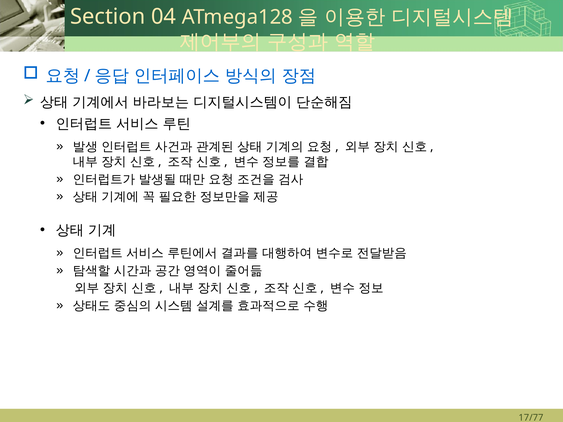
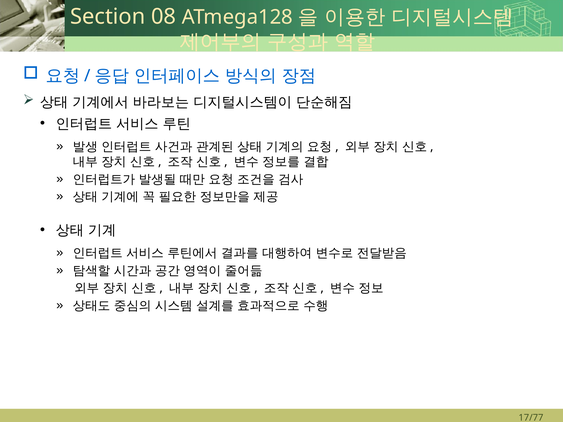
04: 04 -> 08
